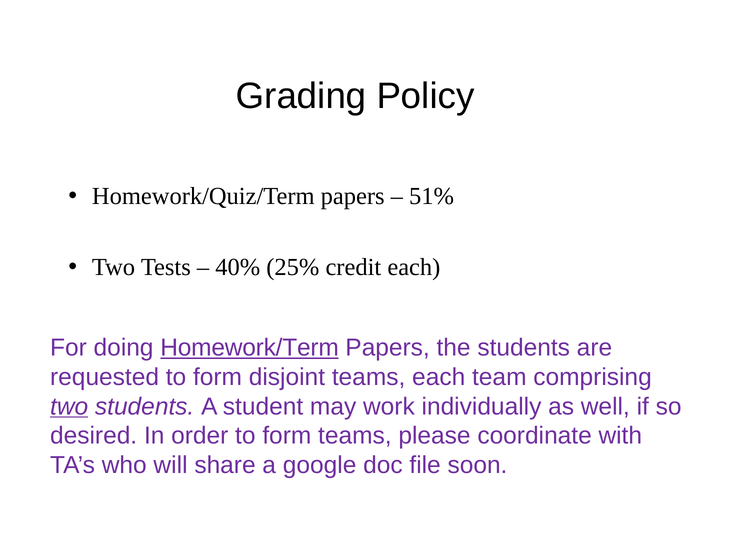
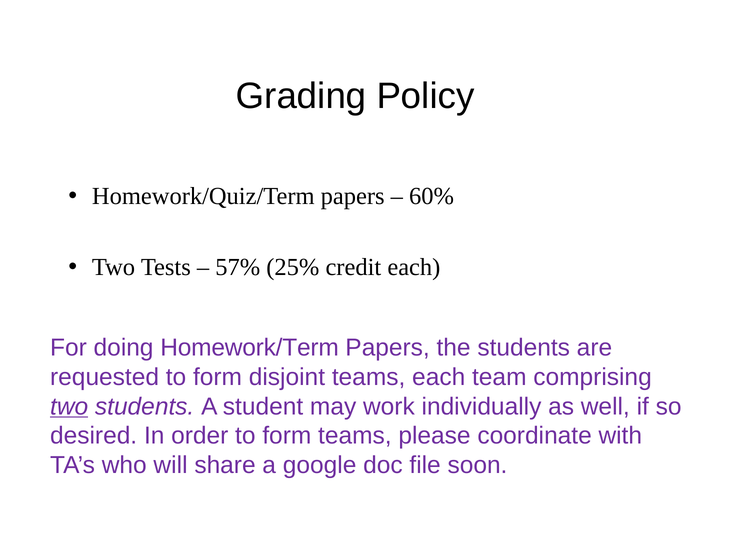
51%: 51% -> 60%
40%: 40% -> 57%
Homework/Term underline: present -> none
